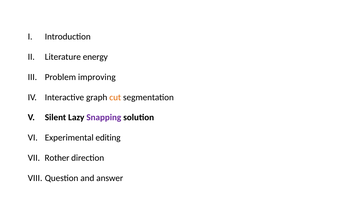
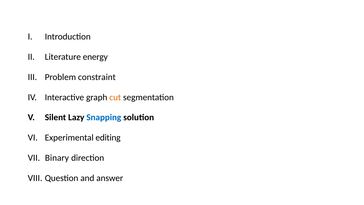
improving: improving -> constraint
Snapping colour: purple -> blue
Rother: Rother -> Binary
